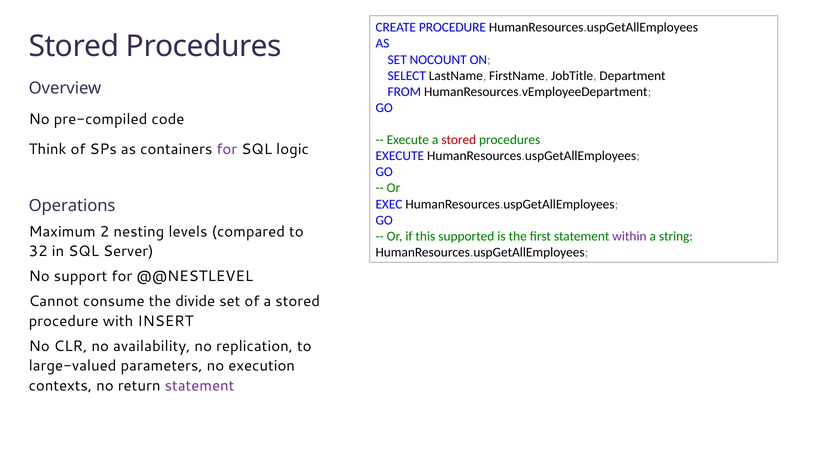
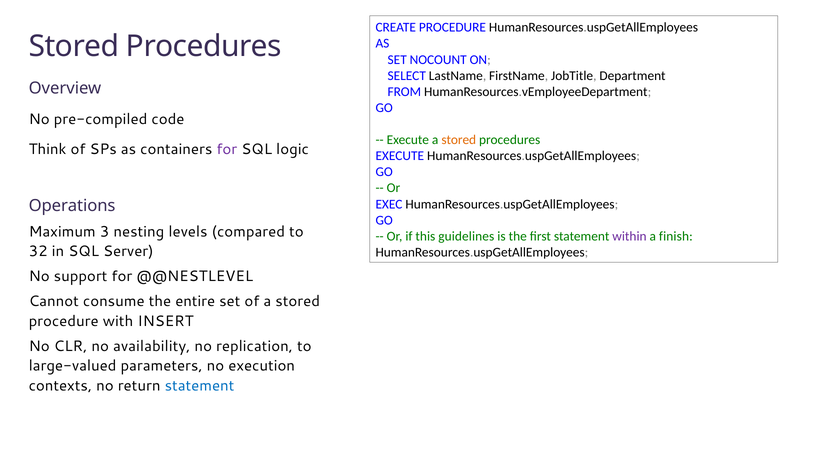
stored at (459, 140) colour: red -> orange
2: 2 -> 3
supported: supported -> guidelines
string: string -> finish
divide: divide -> entire
statement at (200, 385) colour: purple -> blue
